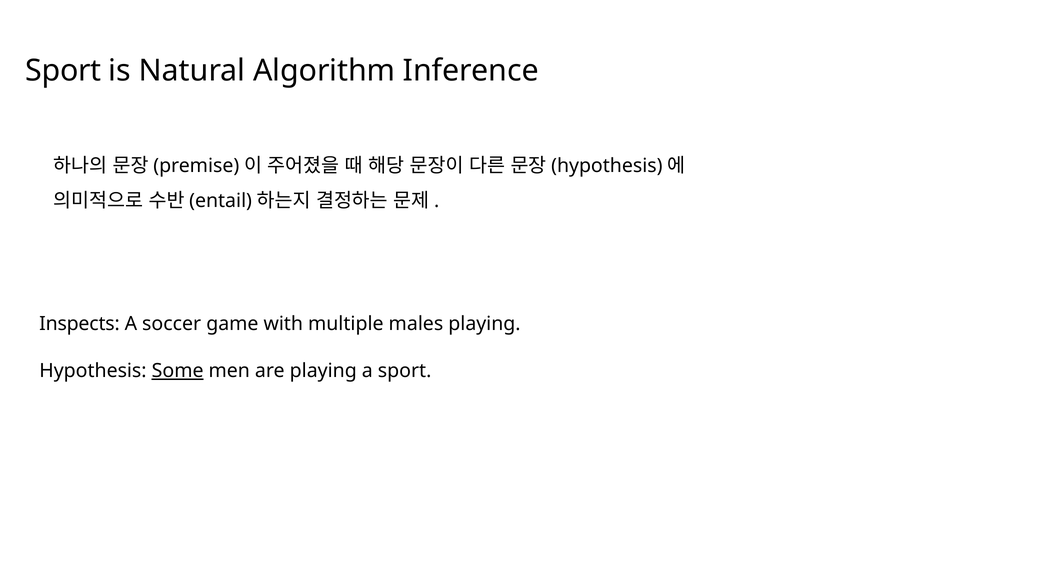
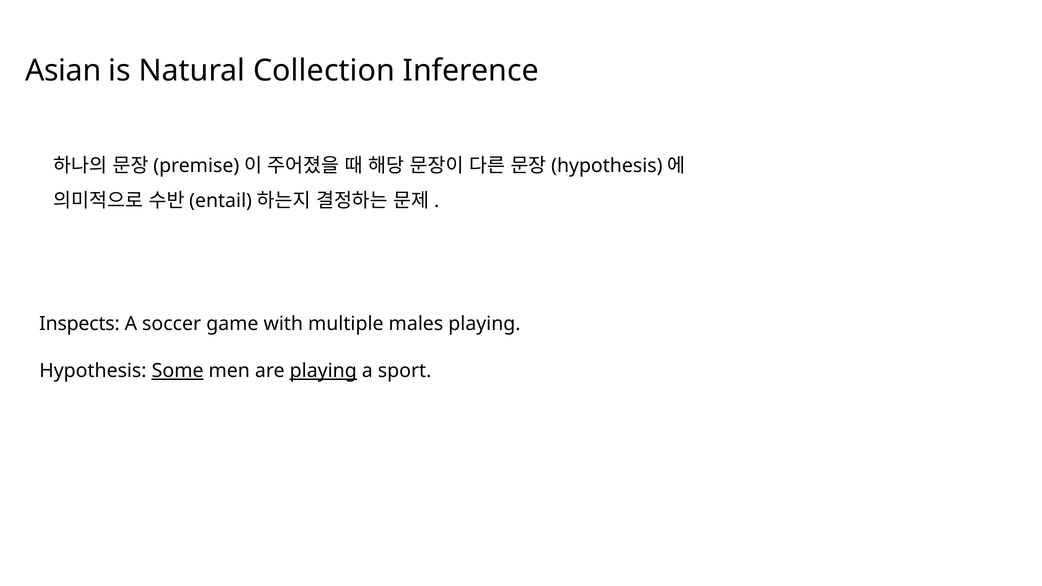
Sport at (63, 71): Sport -> Asian
Algorithm: Algorithm -> Collection
playing at (323, 371) underline: none -> present
